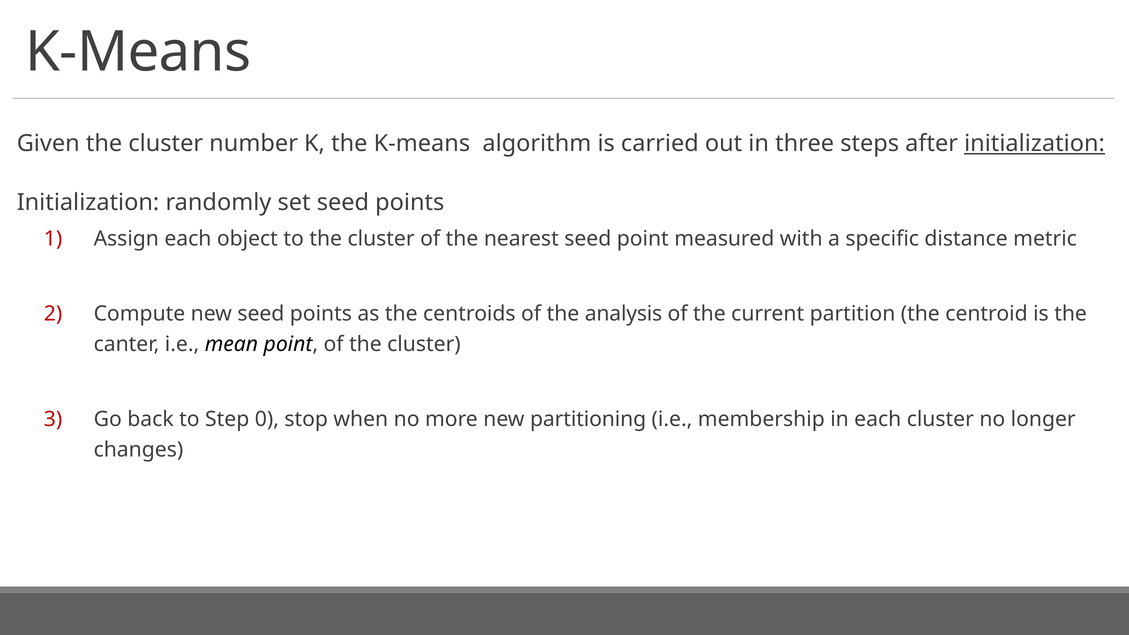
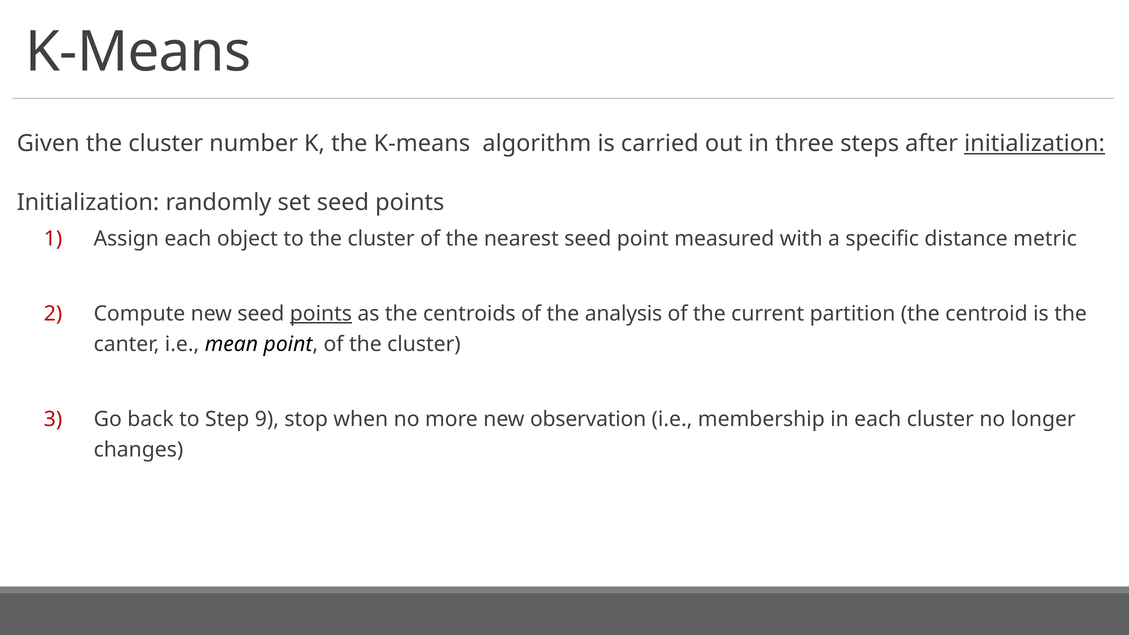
points at (321, 314) underline: none -> present
0: 0 -> 9
partitioning: partitioning -> observation
